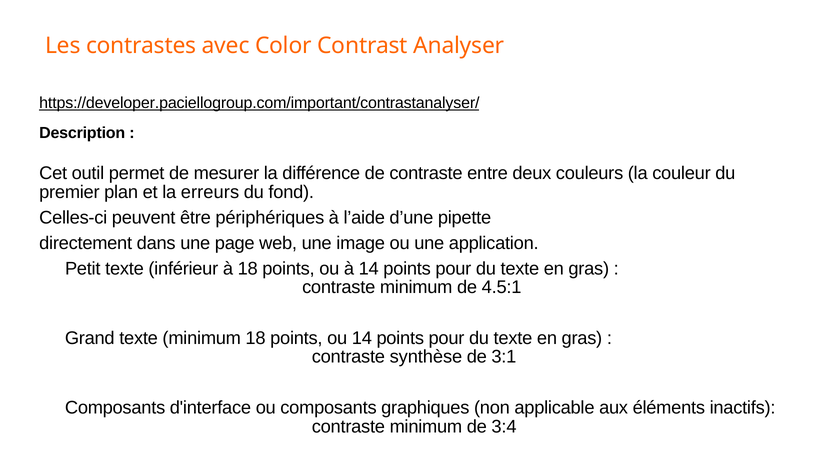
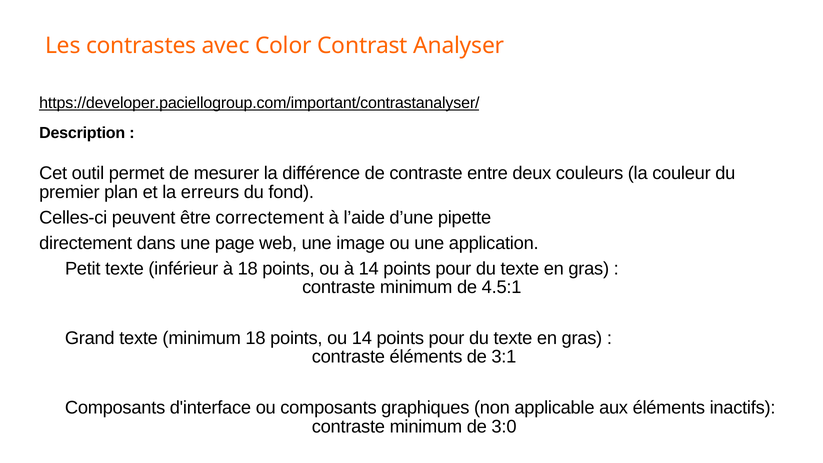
périphériques: périphériques -> correctement
contraste synthèse: synthèse -> éléments
3:4: 3:4 -> 3:0
